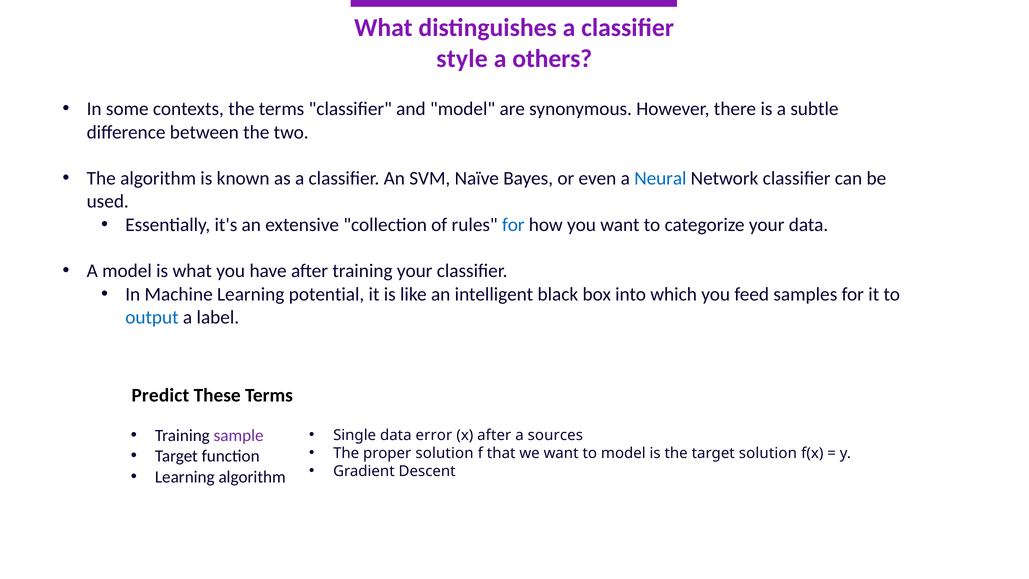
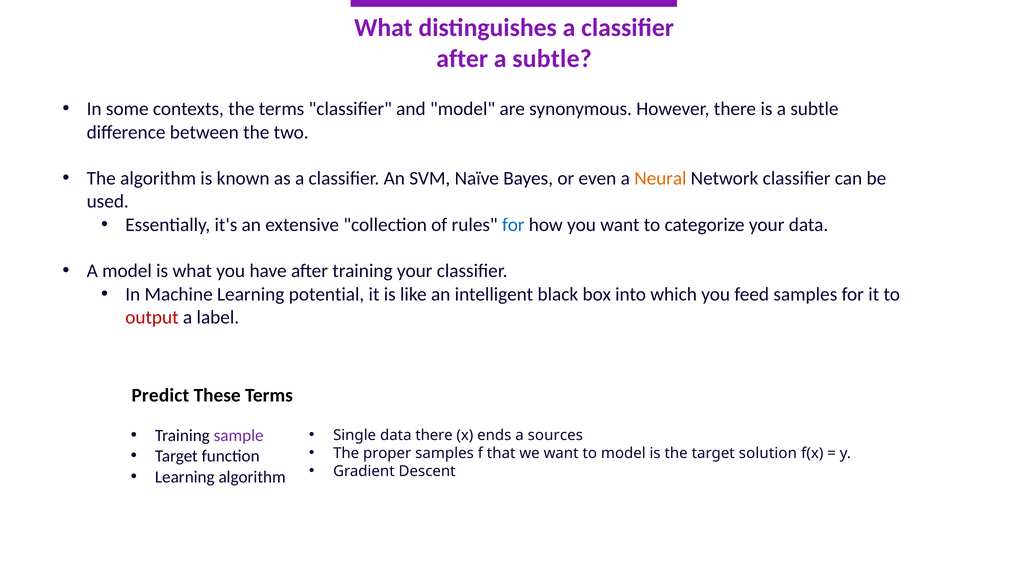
style at (462, 59): style -> after
others at (552, 59): others -> subtle
Neural colour: blue -> orange
output colour: blue -> red
data error: error -> there
x after: after -> ends
proper solution: solution -> samples
